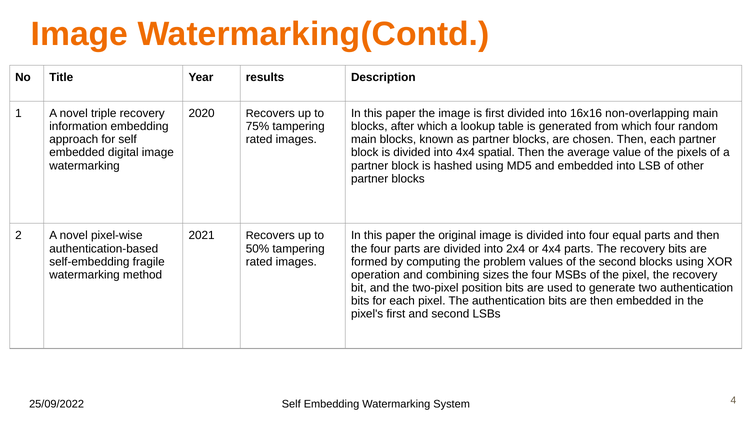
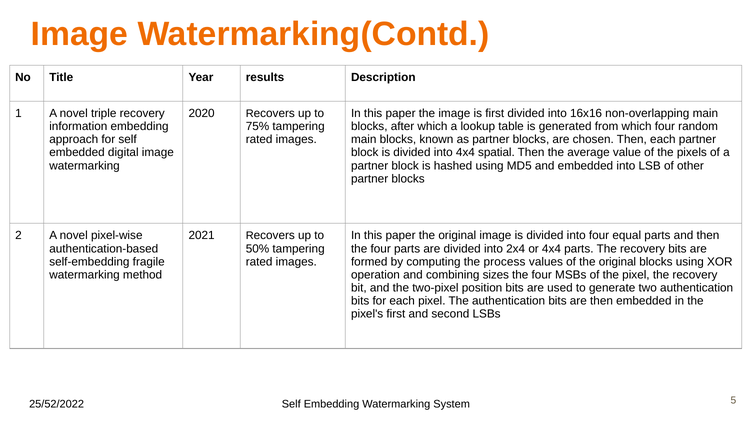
problem: problem -> process
of the second: second -> original
25/09/2022: 25/09/2022 -> 25/52/2022
4: 4 -> 5
